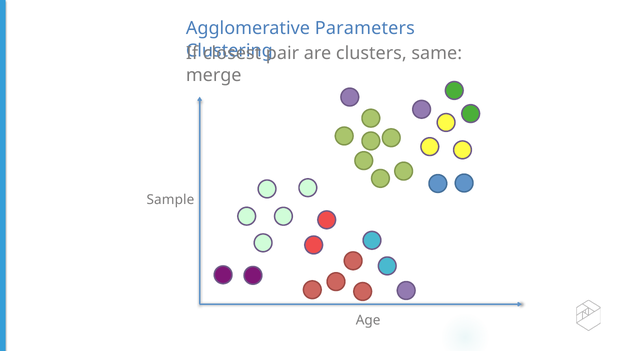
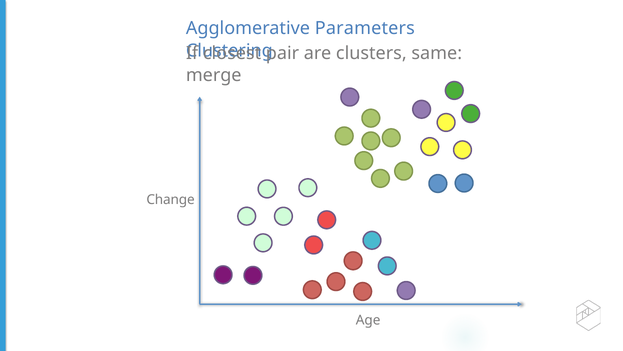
Sample: Sample -> Change
